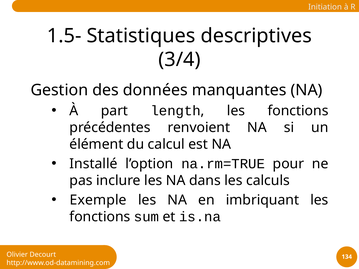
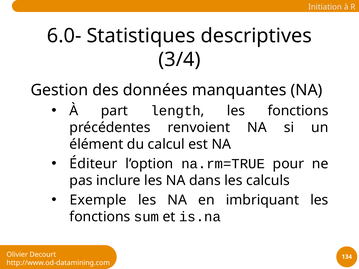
1.5-: 1.5- -> 6.0-
Installé: Installé -> Éditeur
